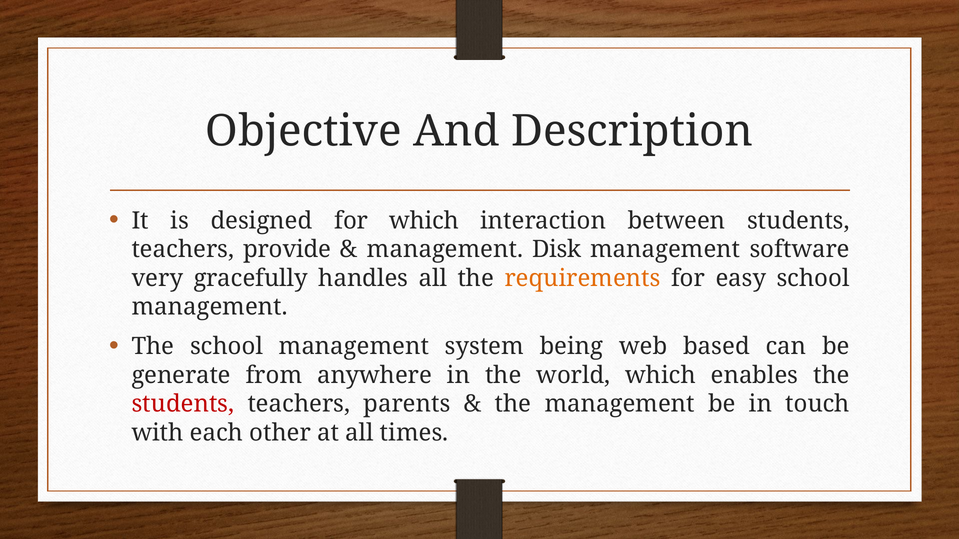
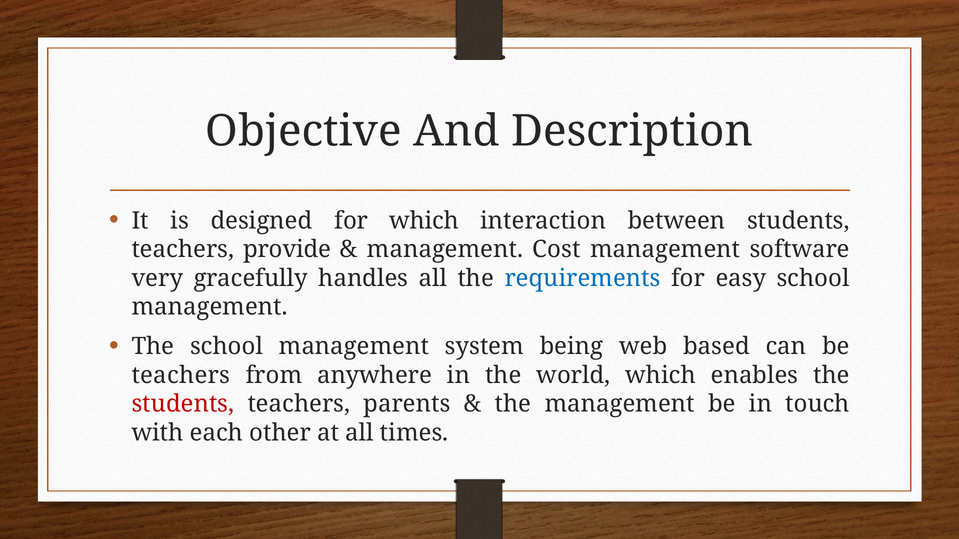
Disk: Disk -> Cost
requirements colour: orange -> blue
generate at (181, 375): generate -> teachers
